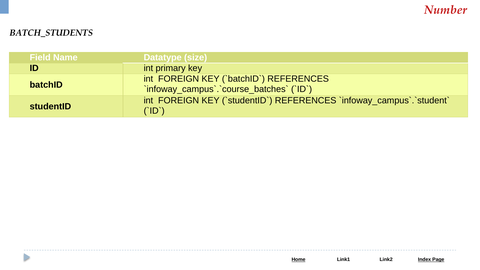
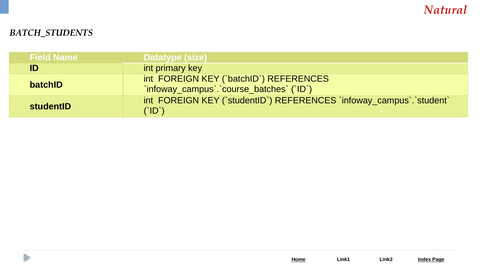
Number: Number -> Natural
